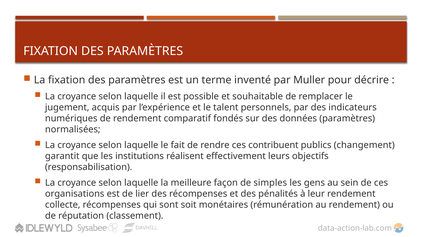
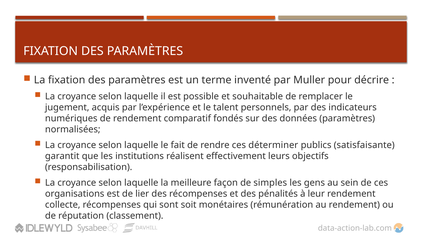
contribuent: contribuent -> déterminer
changement: changement -> satisfaisante
